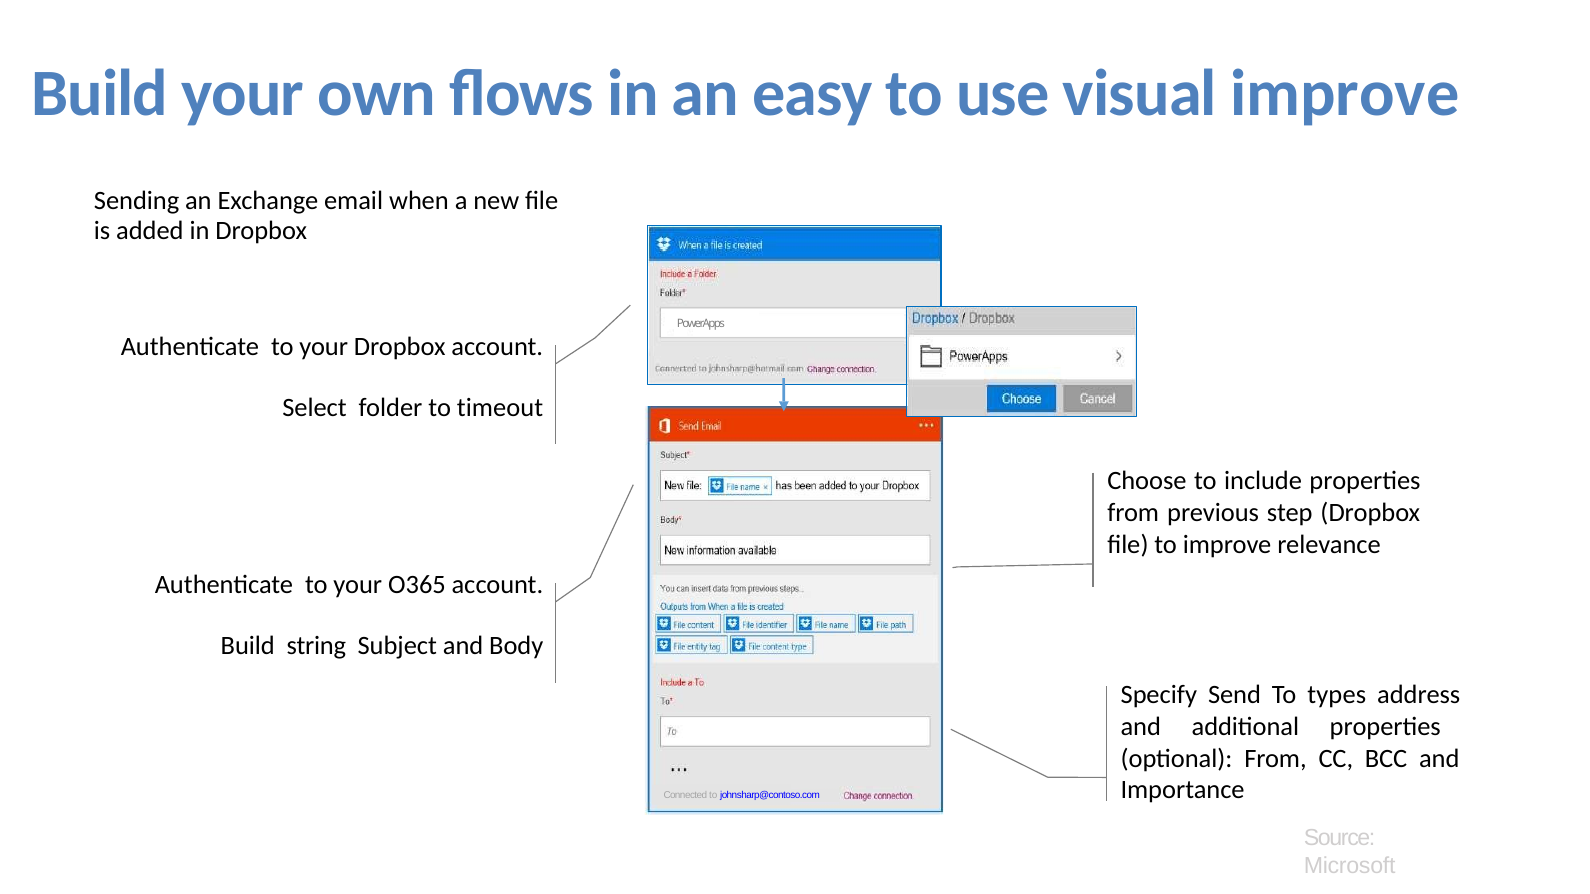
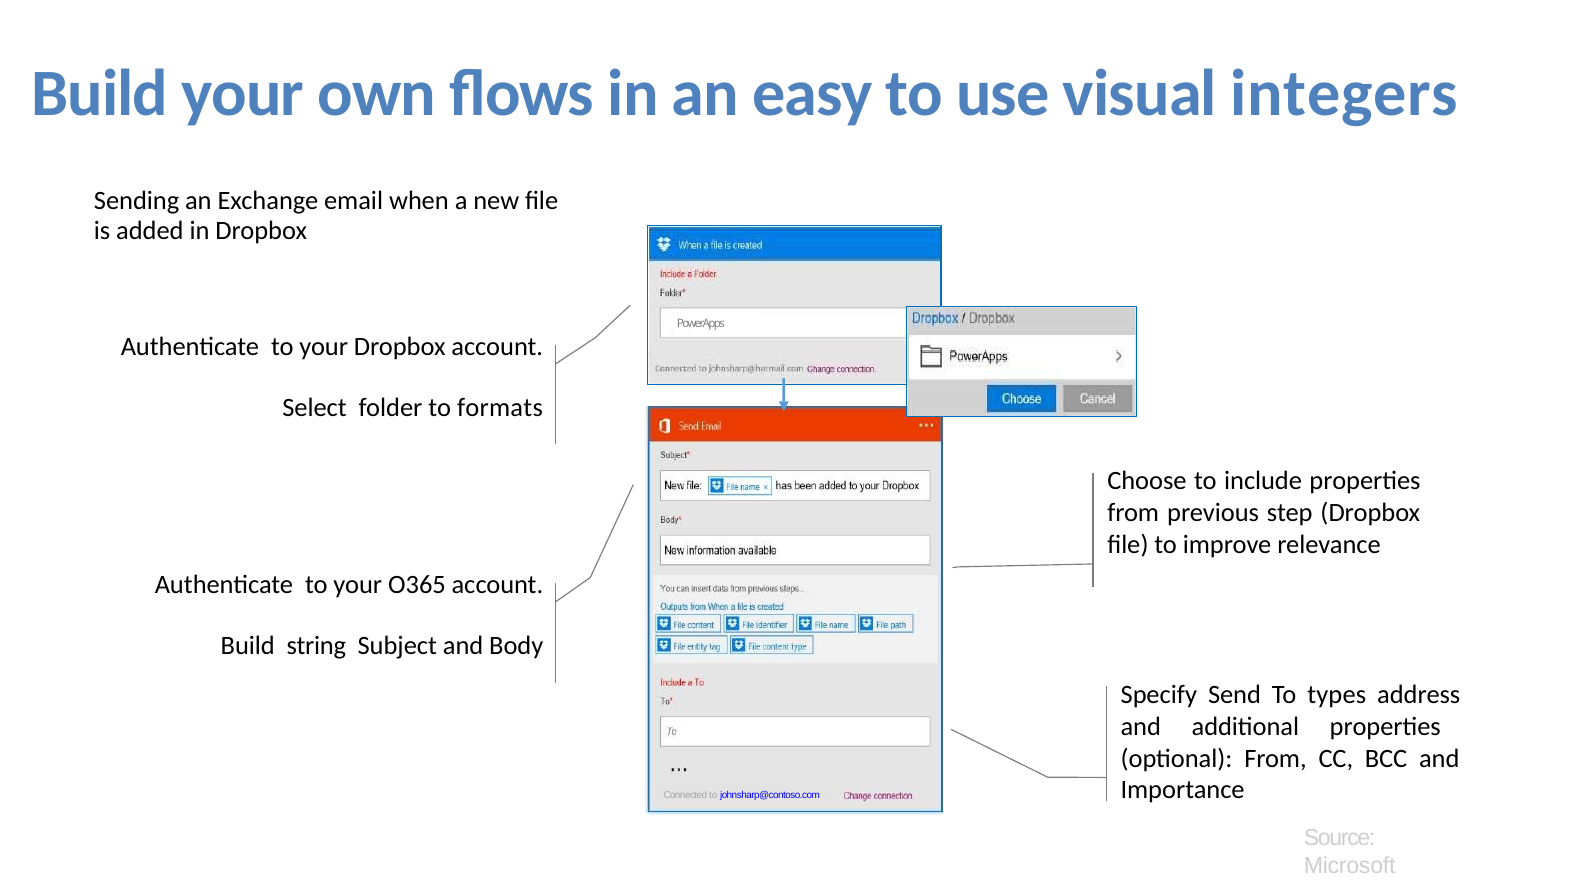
visual improve: improve -> integers
timeout: timeout -> formats
